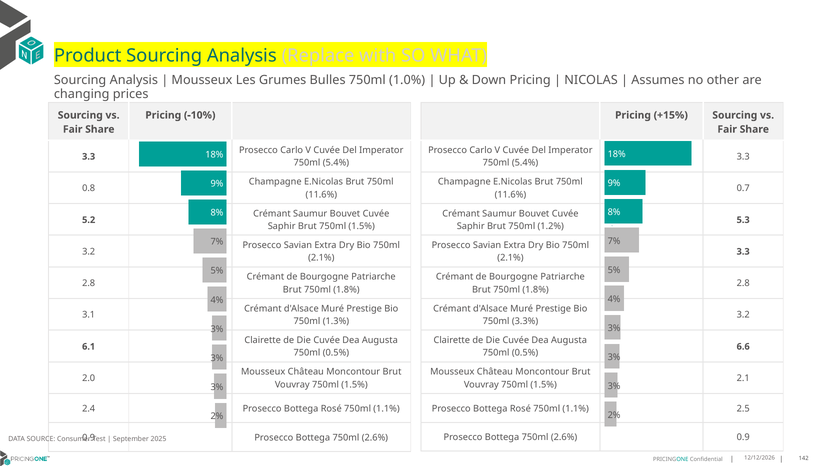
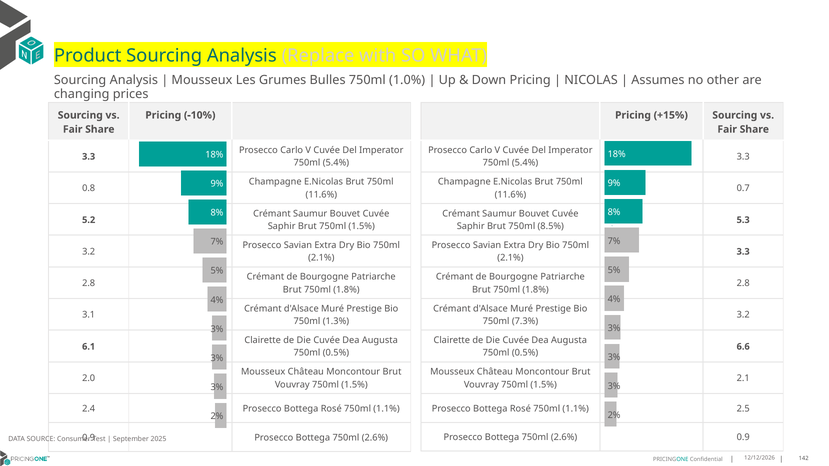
1.2%: 1.2% -> 8.5%
3.3%: 3.3% -> 7.3%
